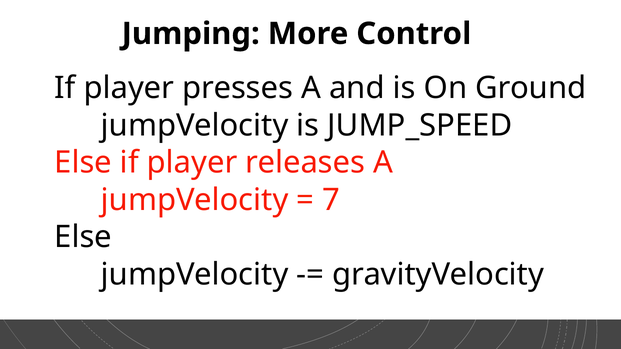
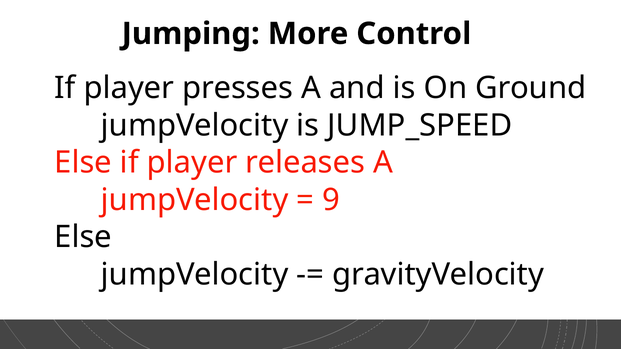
7: 7 -> 9
